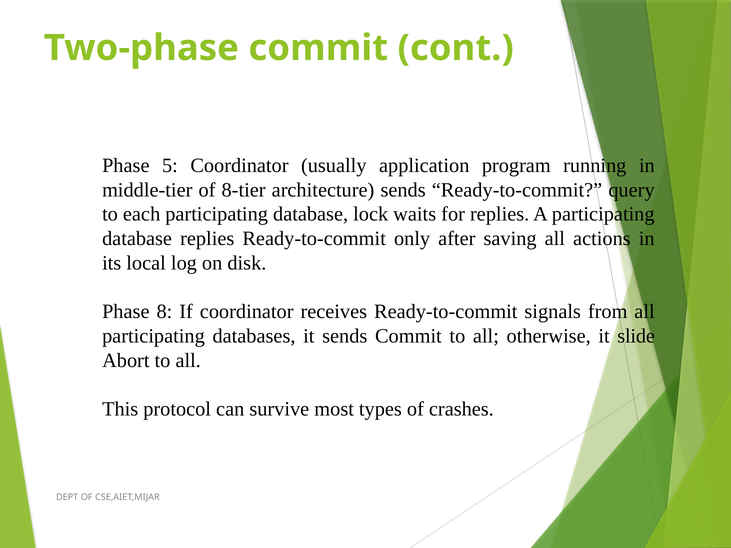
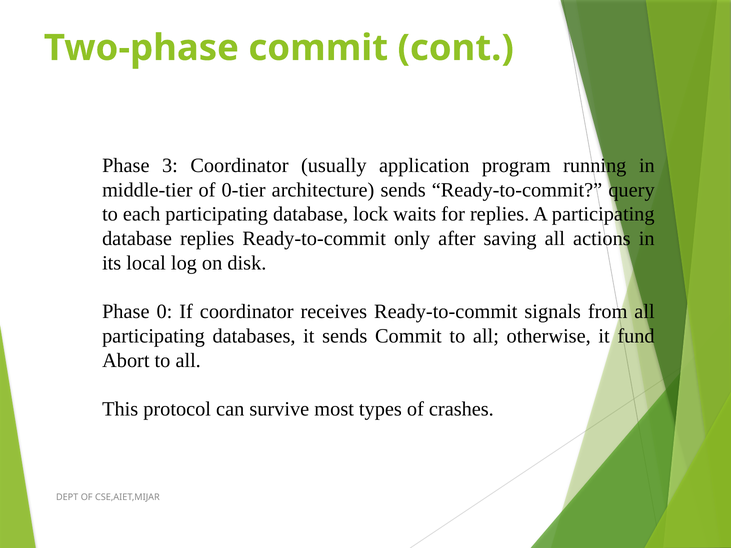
5: 5 -> 3
8-tier: 8-tier -> 0-tier
8: 8 -> 0
slide: slide -> fund
